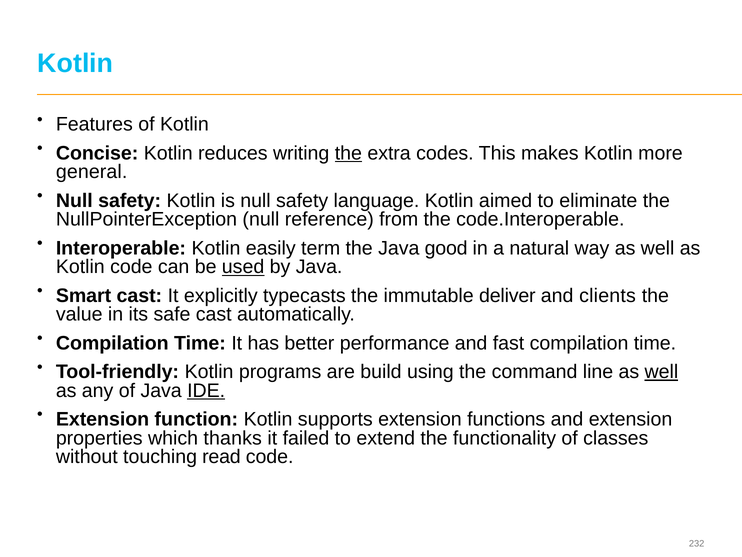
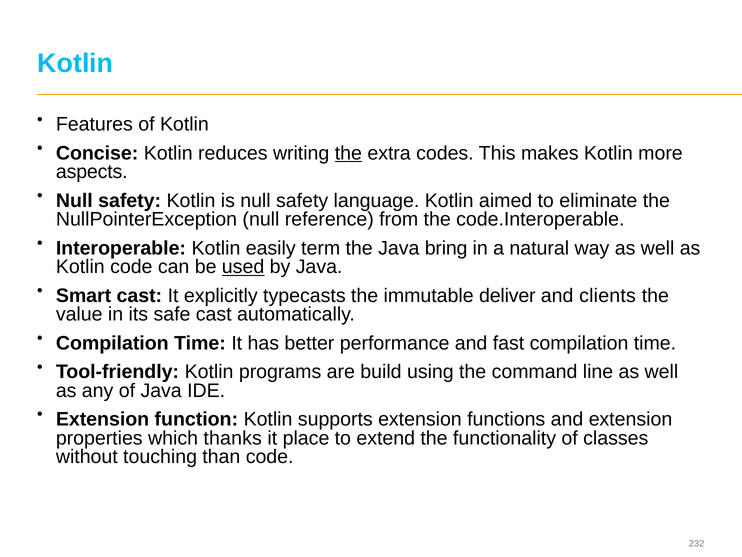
general: general -> aspects
good: good -> bring
well at (661, 371) underline: present -> none
IDE underline: present -> none
failed: failed -> place
read: read -> than
